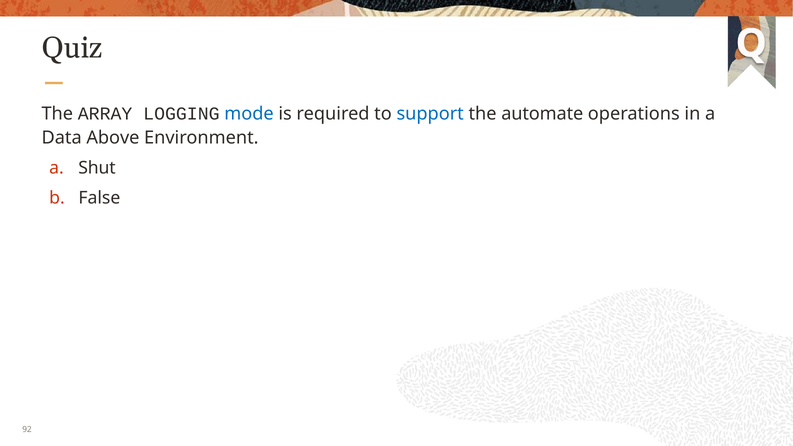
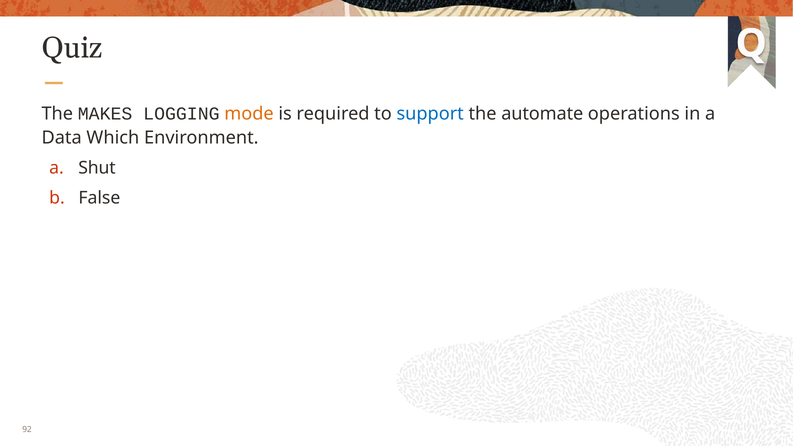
ARRAY: ARRAY -> MAKES
mode colour: blue -> orange
Above: Above -> Which
